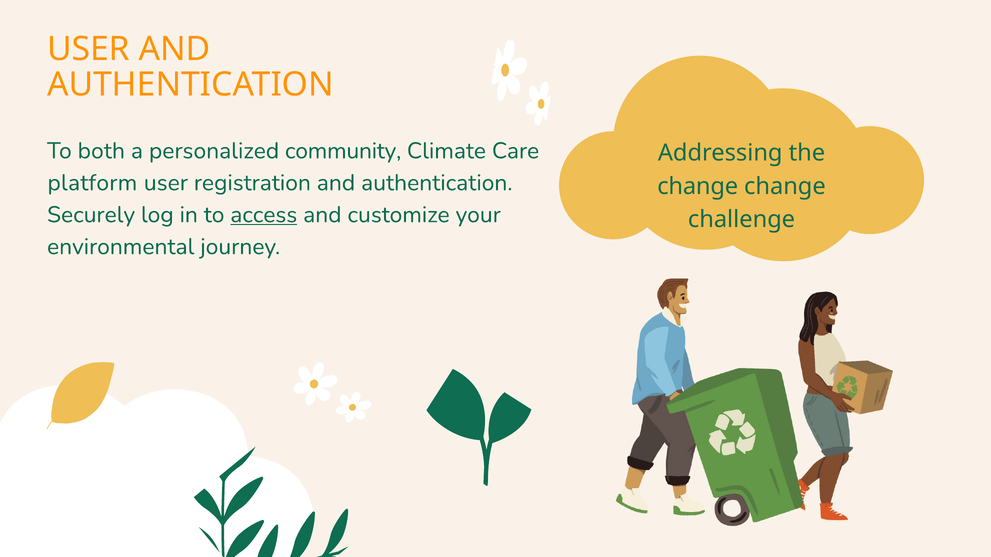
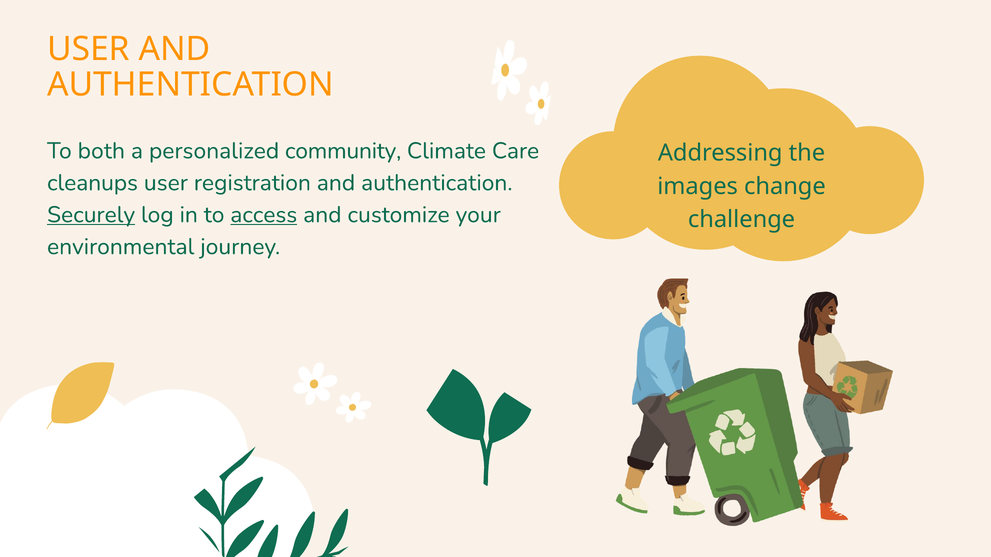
platform: platform -> cleanups
change at (698, 186): change -> images
Securely underline: none -> present
